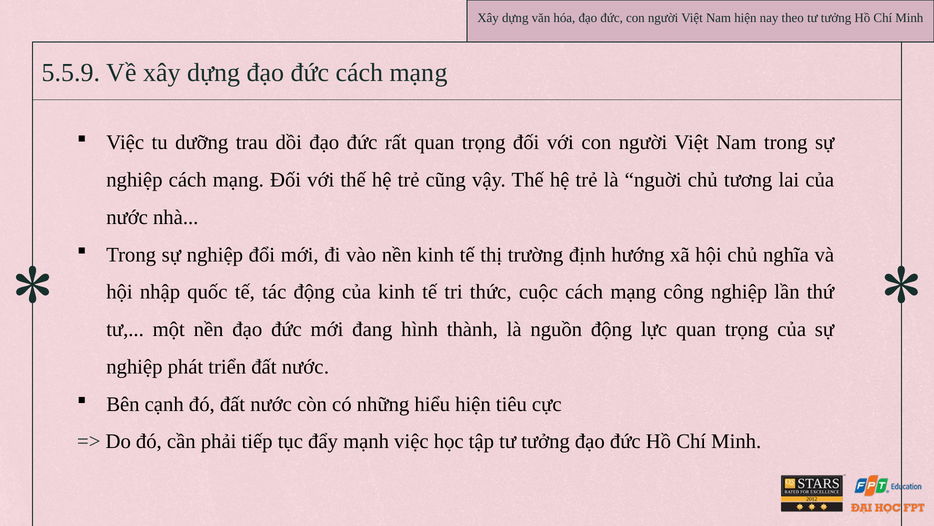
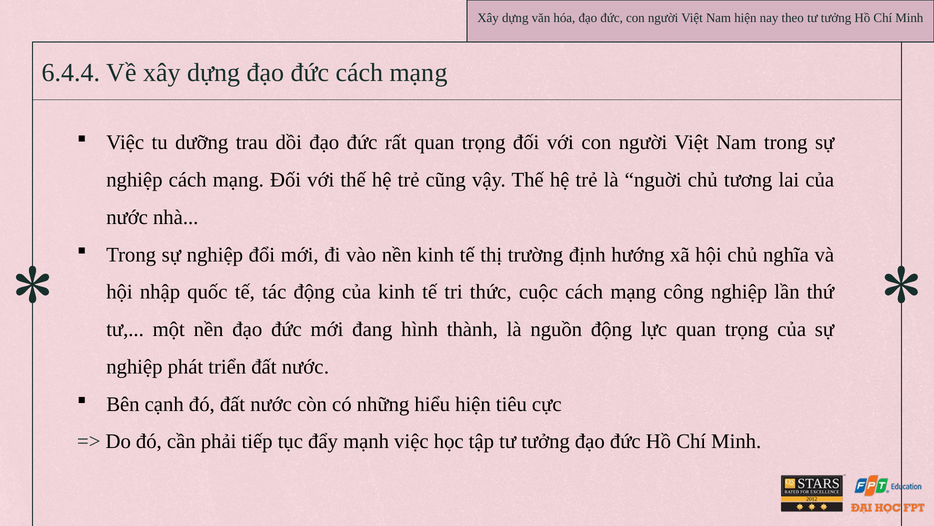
5.5.9: 5.5.9 -> 6.4.4
